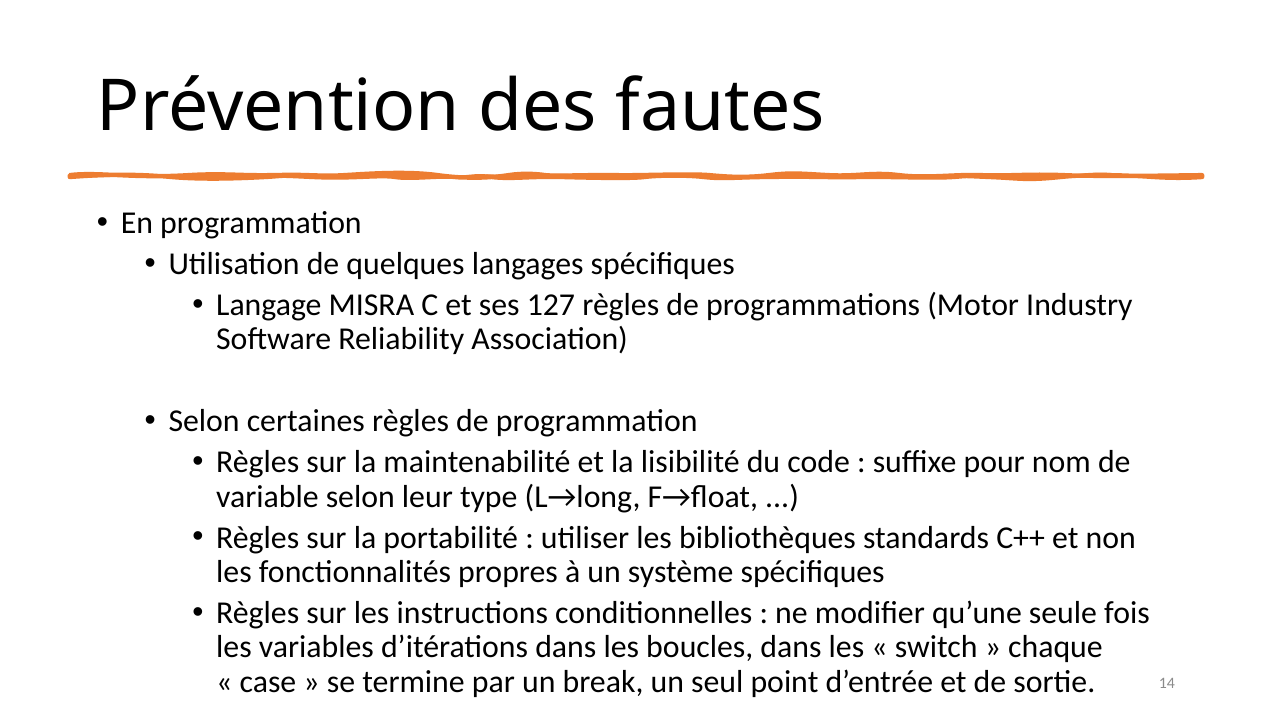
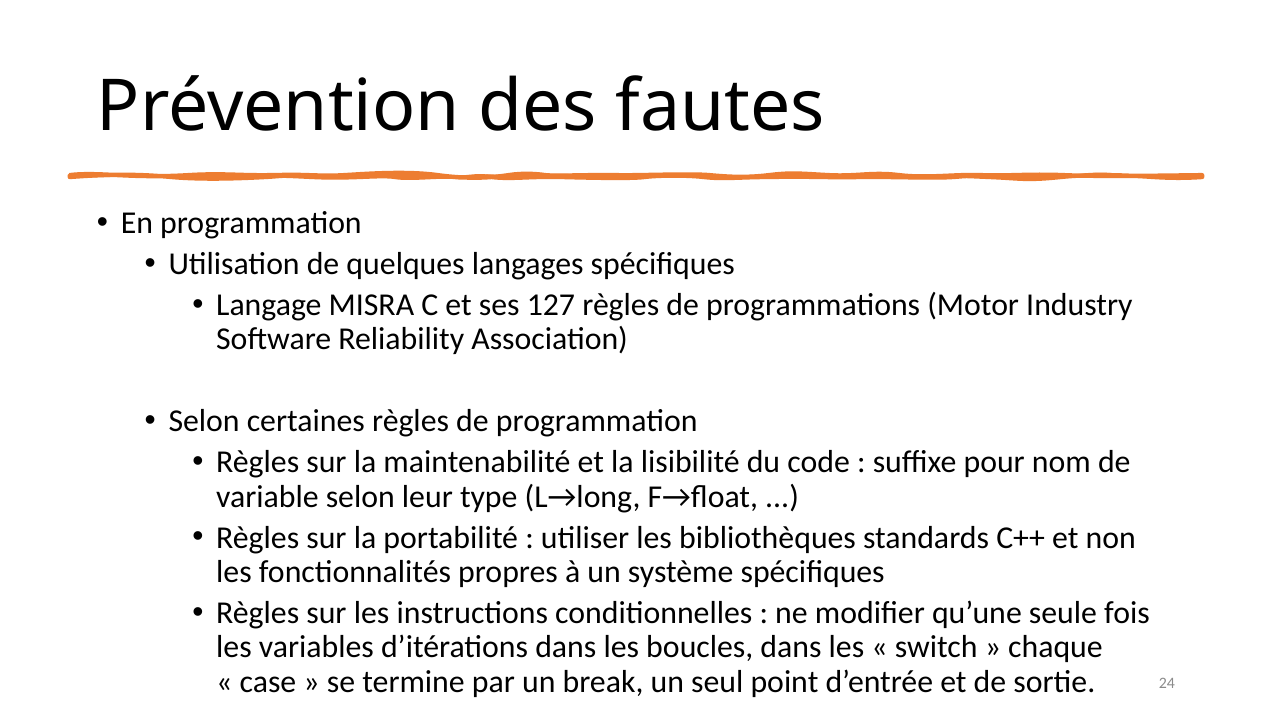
14: 14 -> 24
